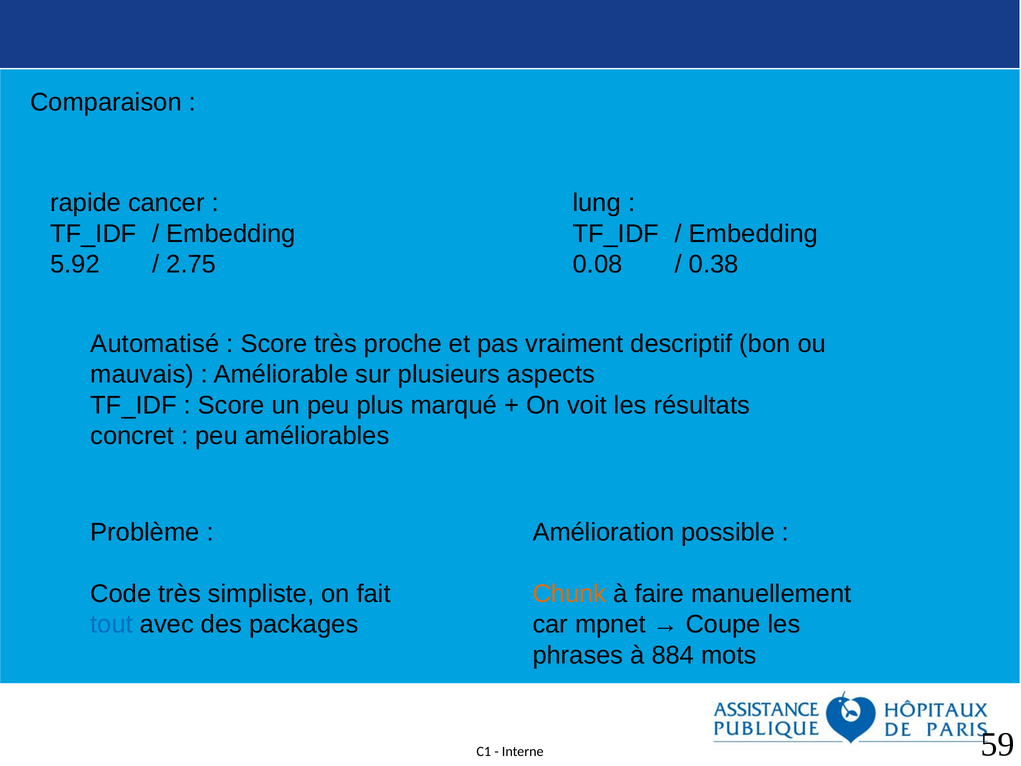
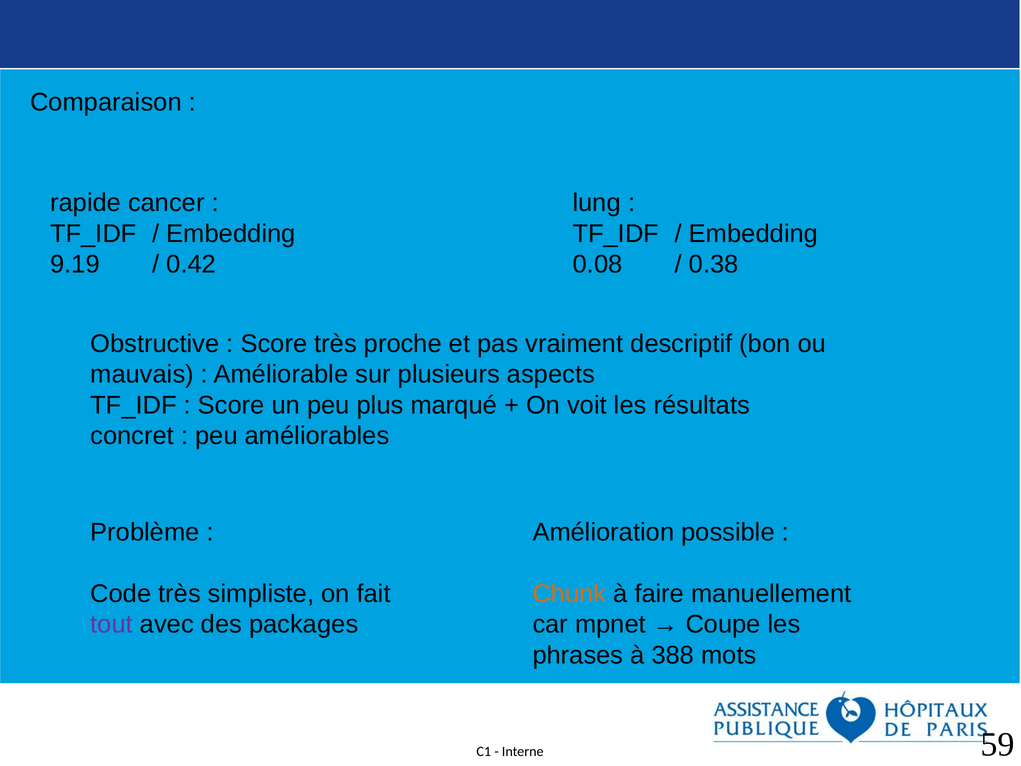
5.92: 5.92 -> 9.19
2.75: 2.75 -> 0.42
Automatisé: Automatisé -> Obstructive
tout colour: blue -> purple
884: 884 -> 388
